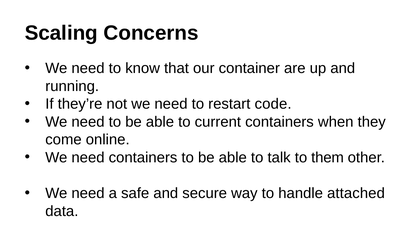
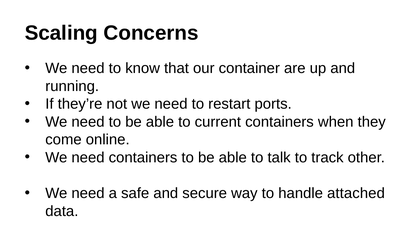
code: code -> ports
them: them -> track
